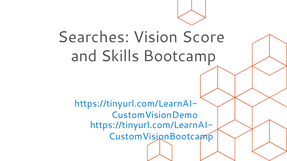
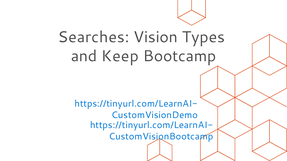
Score: Score -> Types
Skills: Skills -> Keep
